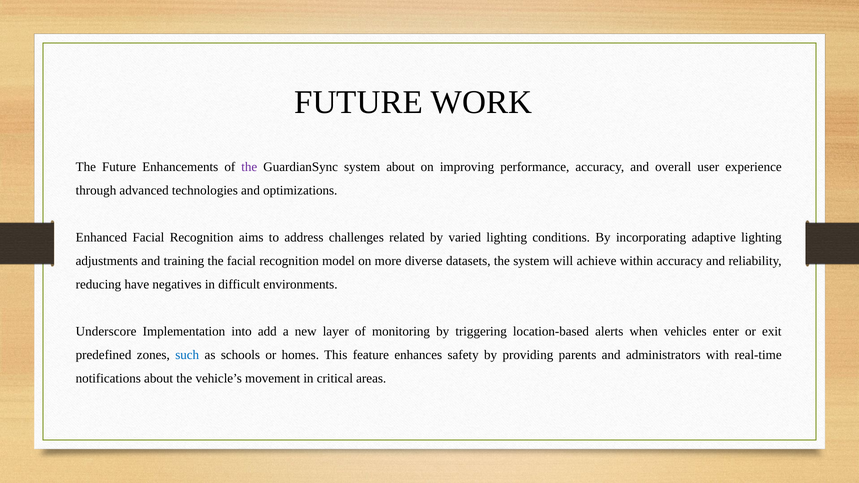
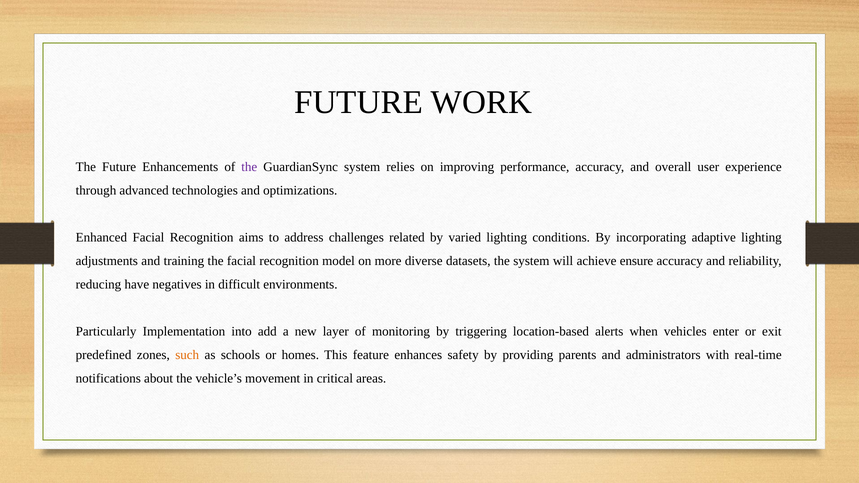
system about: about -> relies
within: within -> ensure
Underscore: Underscore -> Particularly
such colour: blue -> orange
